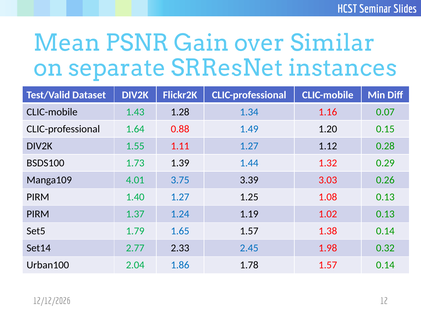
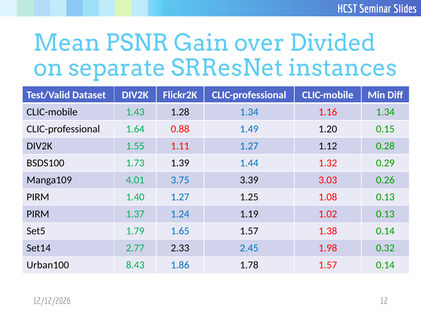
Similar: Similar -> Divided
1.16 0.07: 0.07 -> 1.34
2.04: 2.04 -> 8.43
